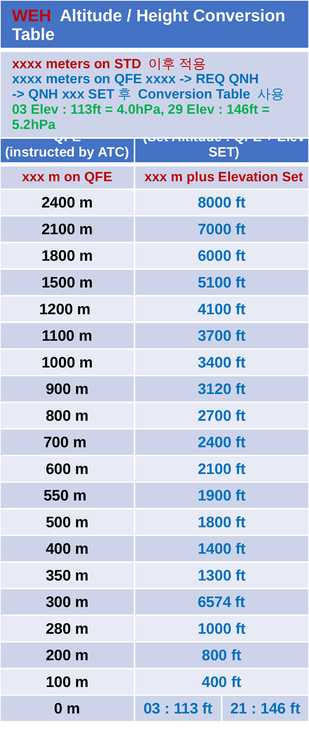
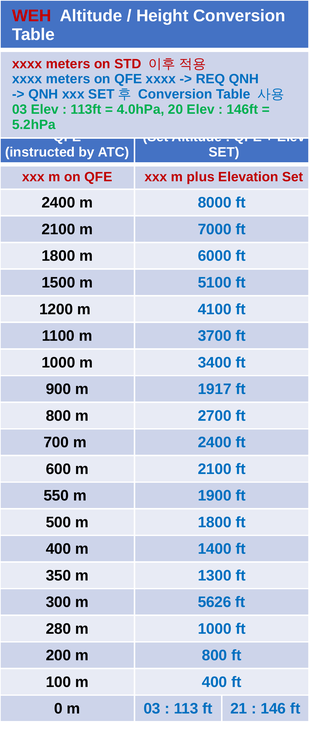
29: 29 -> 20
3120: 3120 -> 1917
6574: 6574 -> 5626
